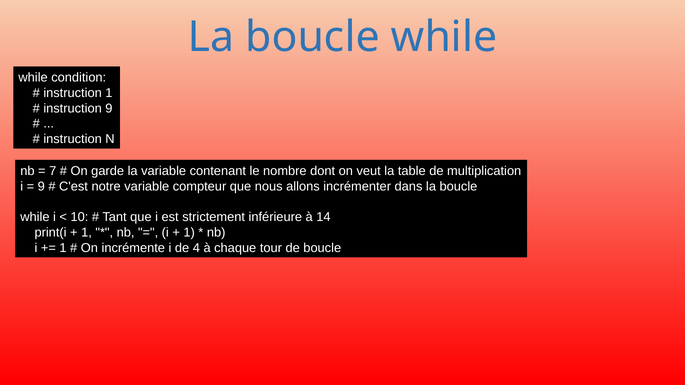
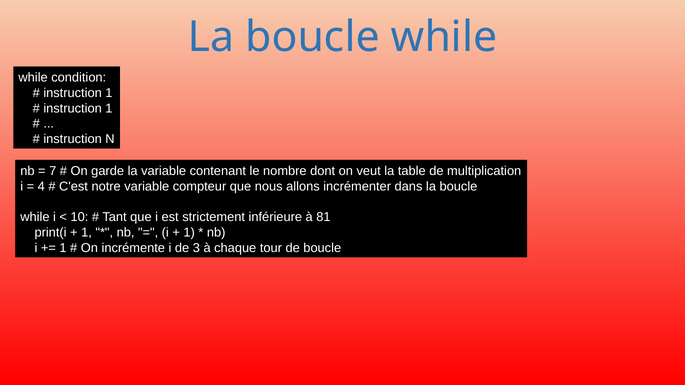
9 at (109, 108): 9 -> 1
9 at (41, 186): 9 -> 4
14: 14 -> 81
4: 4 -> 3
